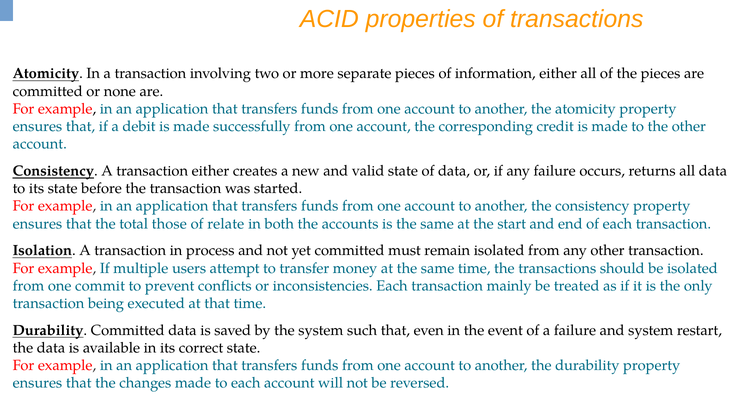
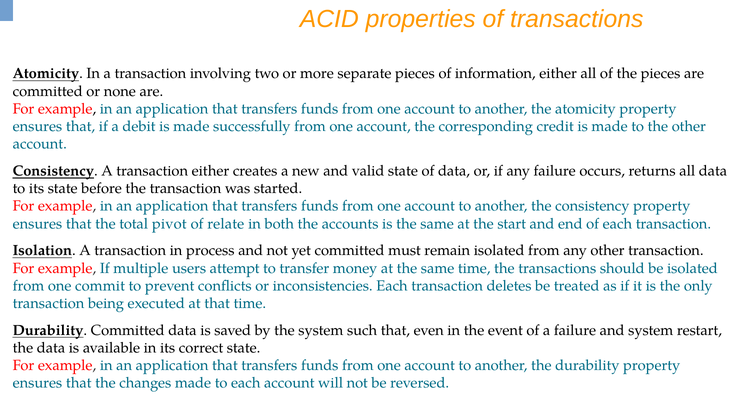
those: those -> pivot
mainly: mainly -> deletes
